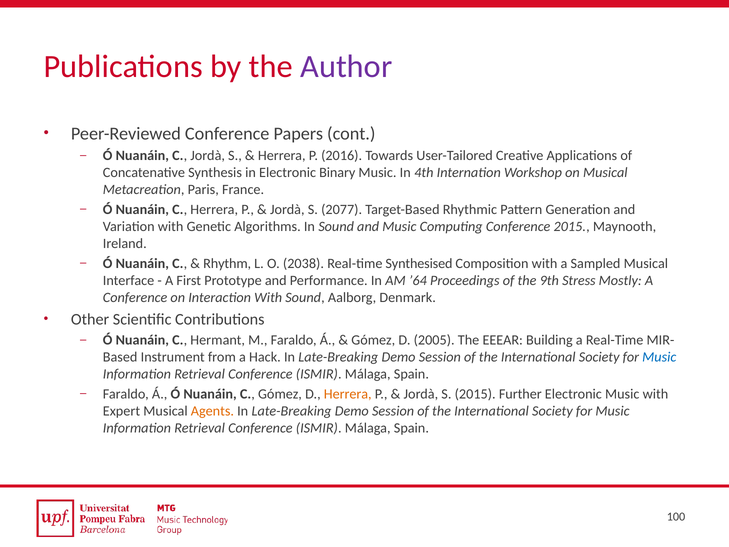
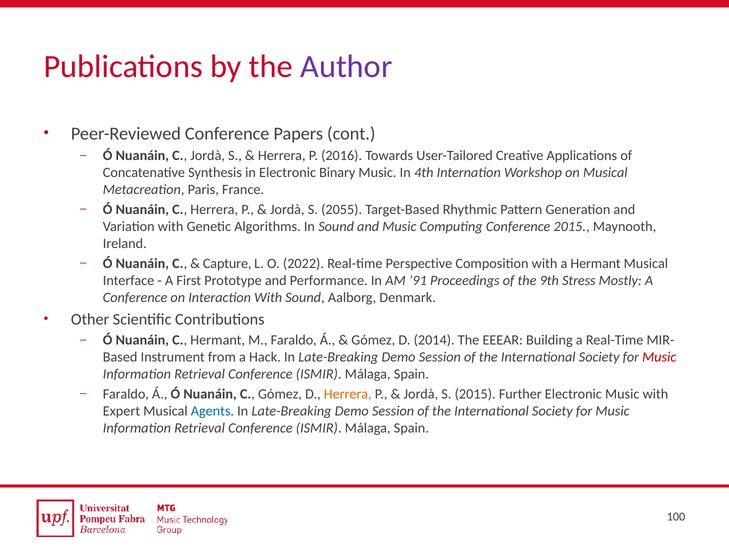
2077: 2077 -> 2055
Rhythm: Rhythm -> Capture
2038: 2038 -> 2022
Synthesised: Synthesised -> Perspective
a Sampled: Sampled -> Hermant
’64: ’64 -> ’91
2005: 2005 -> 2014
Music at (659, 357) colour: blue -> red
Agents colour: orange -> blue
